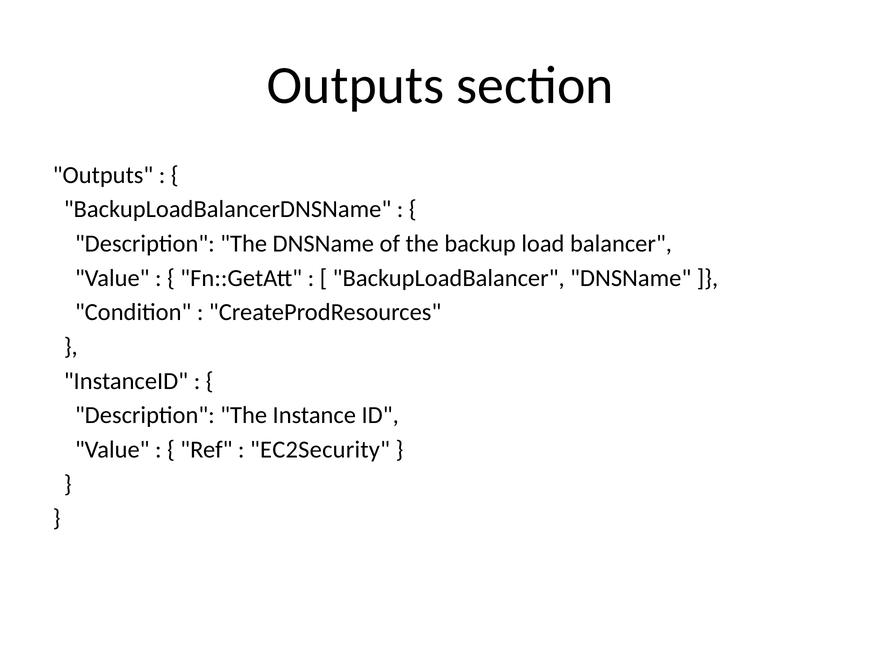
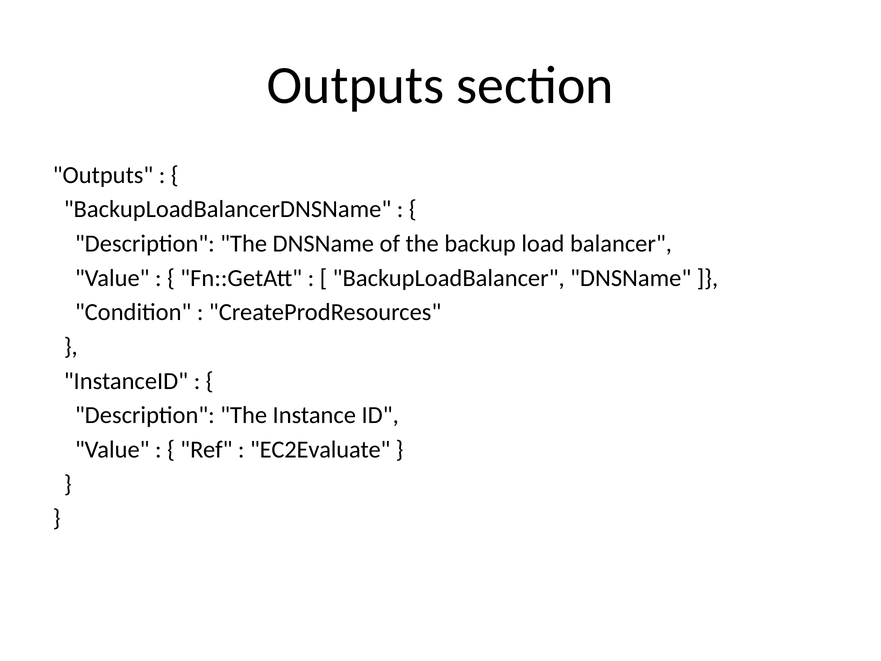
EC2Security: EC2Security -> EC2Evaluate
